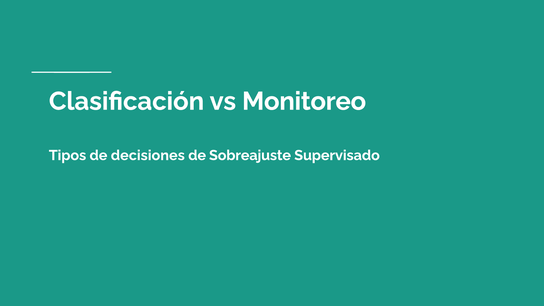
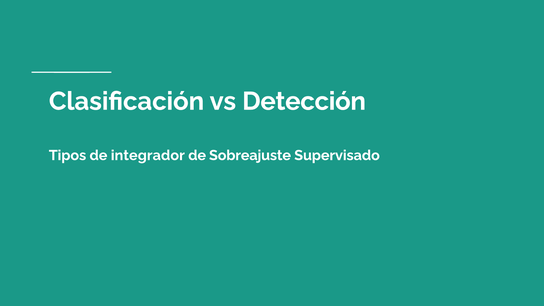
Monitoreo: Monitoreo -> Detección
decisiones: decisiones -> integrador
